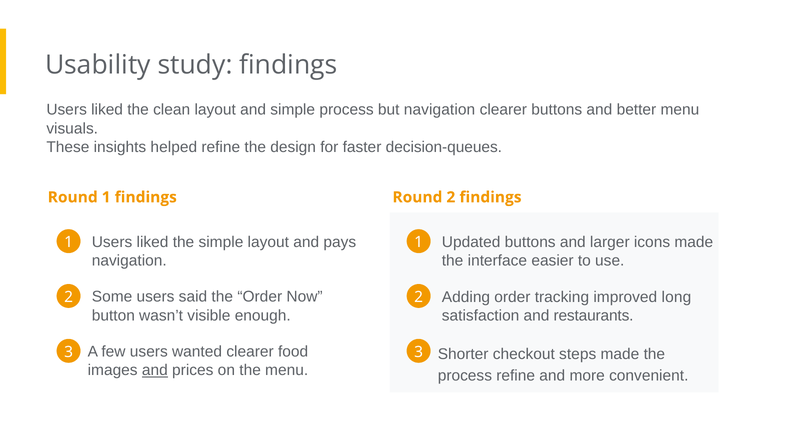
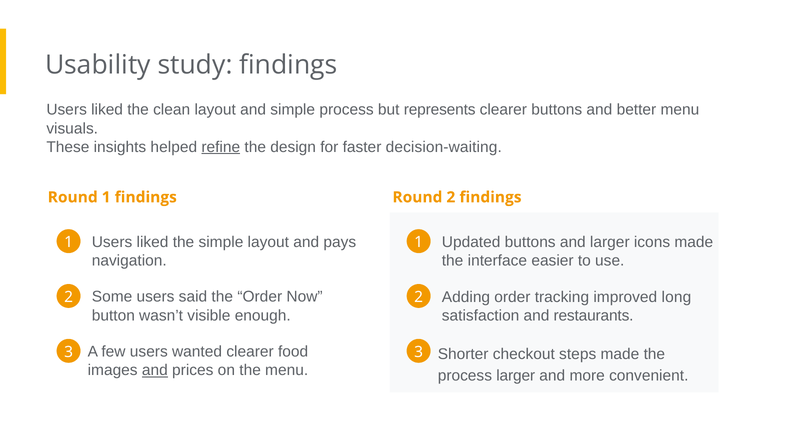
but navigation: navigation -> represents
refine at (221, 147) underline: none -> present
decision-queues: decision-queues -> decision-waiting
process refine: refine -> larger
